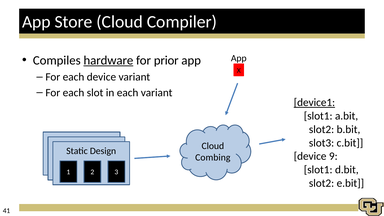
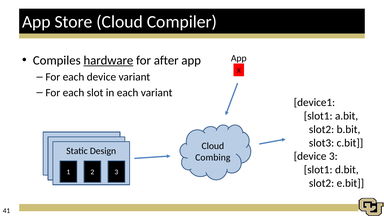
prior: prior -> after
device1 underline: present -> none
device 9: 9 -> 3
